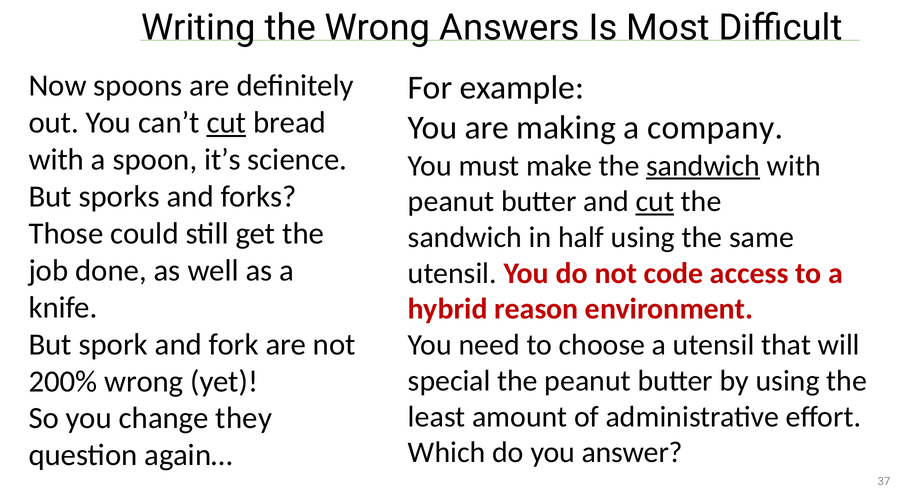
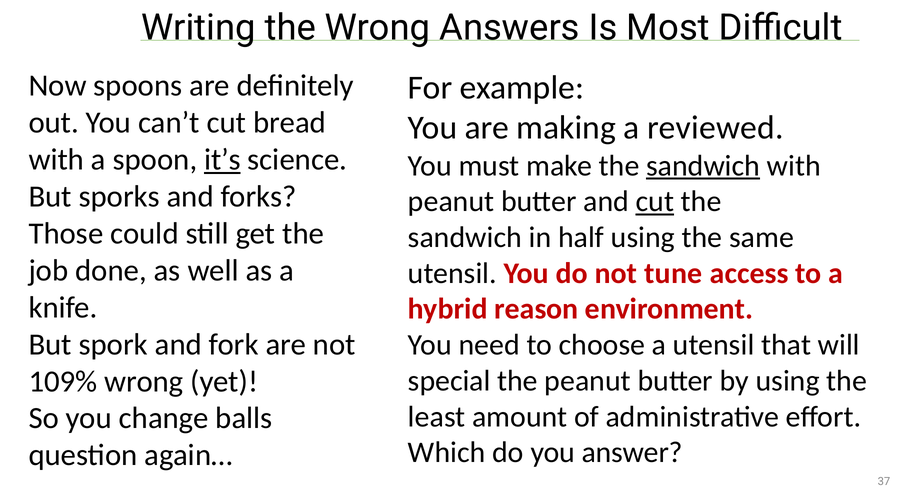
cut at (226, 123) underline: present -> none
company: company -> reviewed
it’s underline: none -> present
code: code -> tune
200%: 200% -> 109%
they: they -> balls
